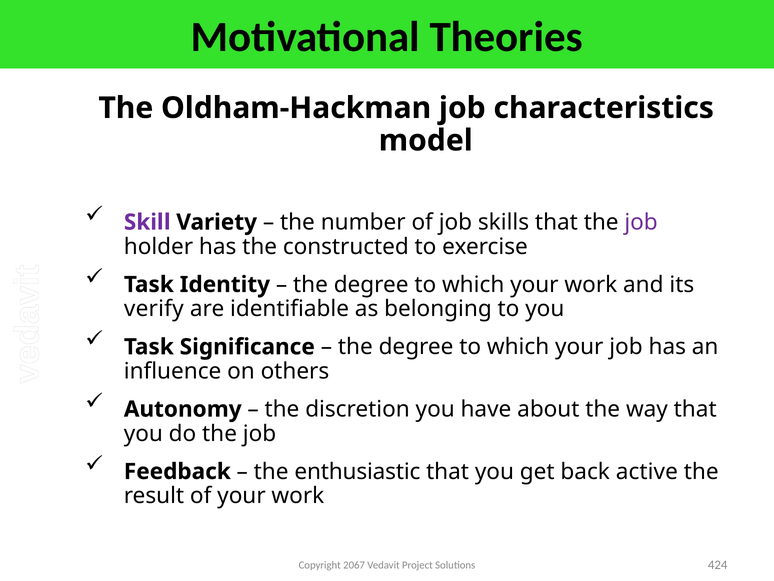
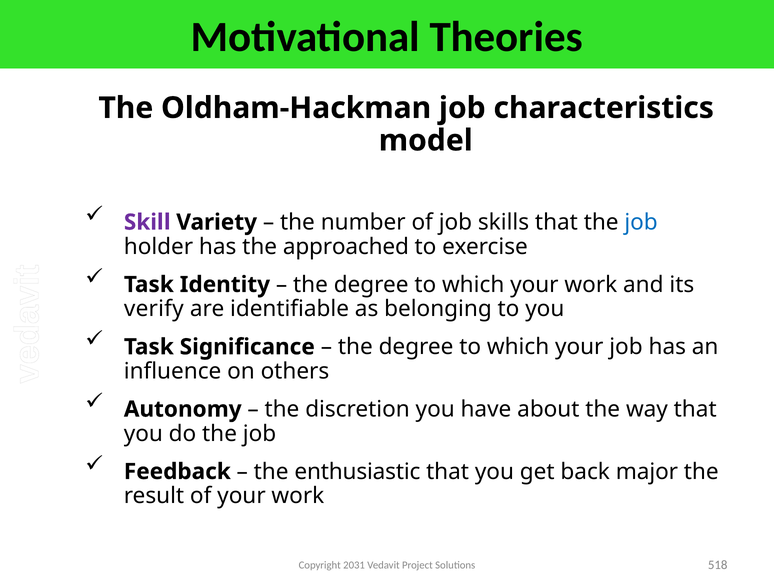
job at (641, 222) colour: purple -> blue
constructed: constructed -> approached
active: active -> major
2067: 2067 -> 2031
424: 424 -> 518
